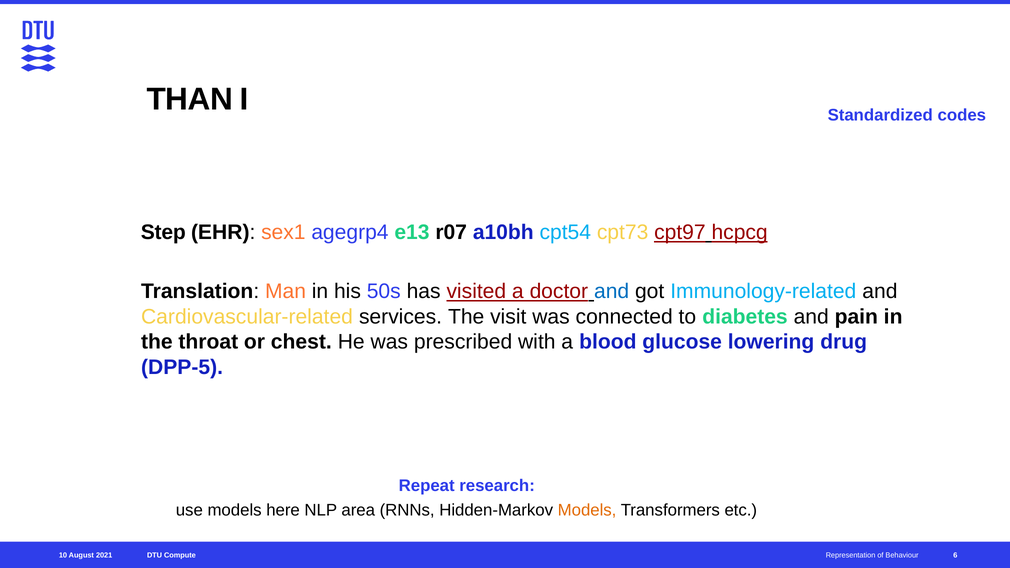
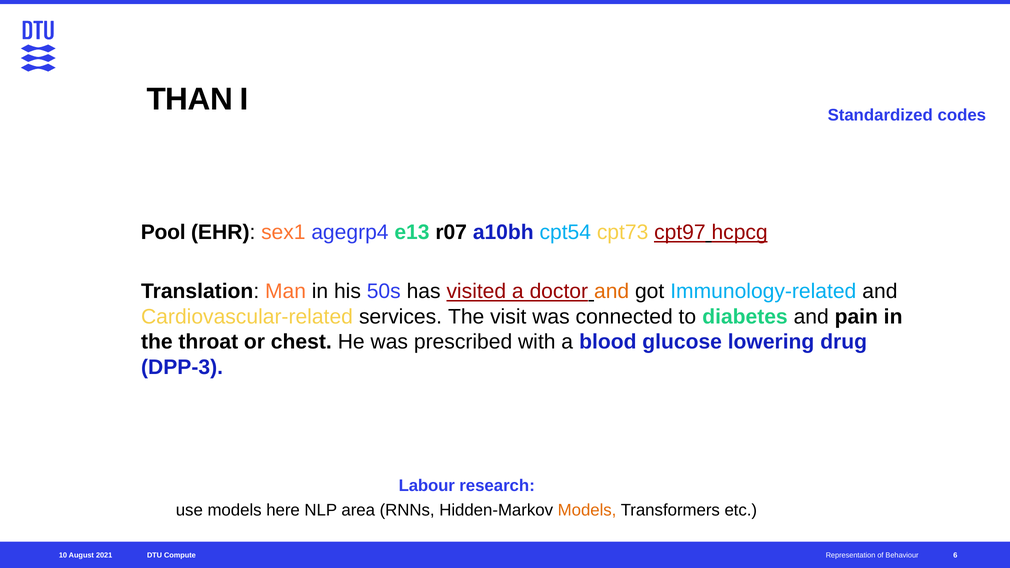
Step: Step -> Pool
and at (612, 292) colour: blue -> orange
DPP-5: DPP-5 -> DPP-3
Repeat: Repeat -> Labour
